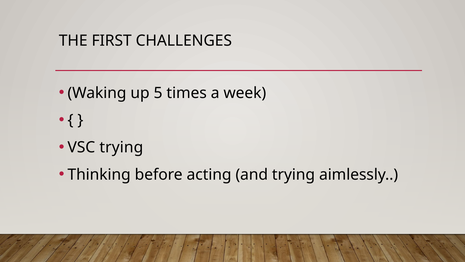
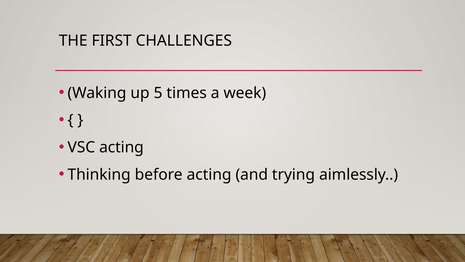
VSC trying: trying -> acting
